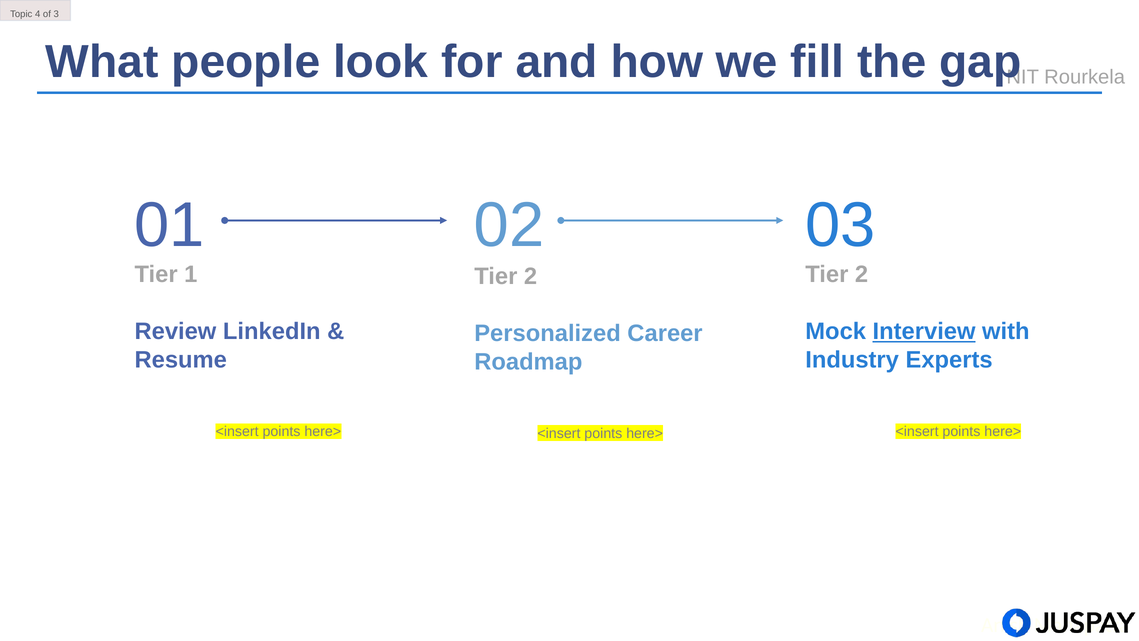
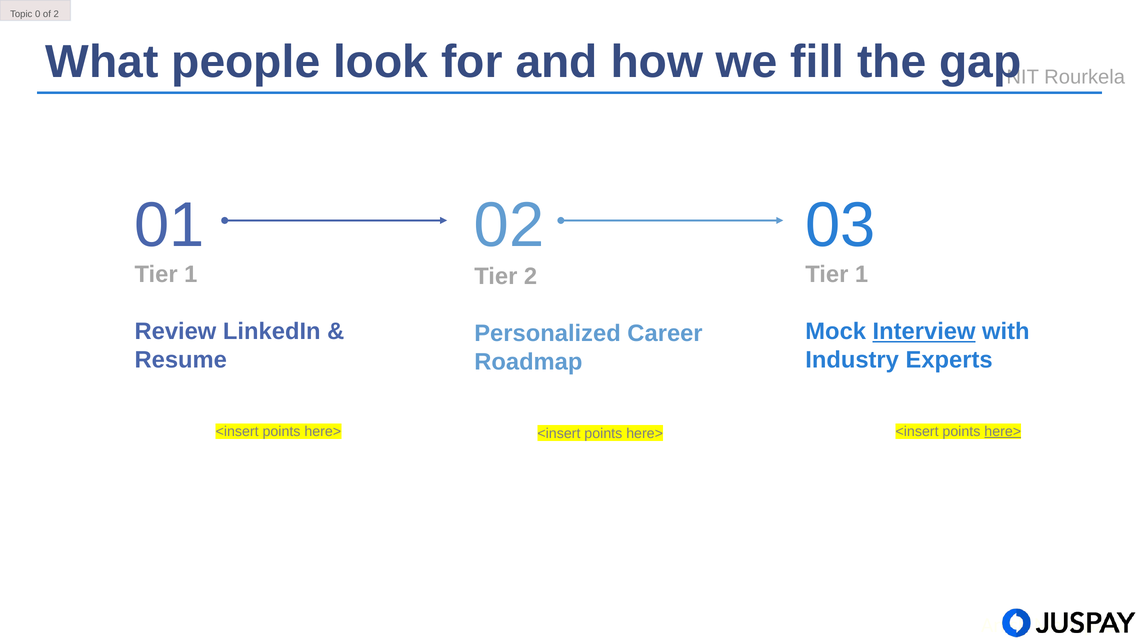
4: 4 -> 0
of 3: 3 -> 2
2 at (862, 274): 2 -> 1
here> at (1003, 431) underline: none -> present
